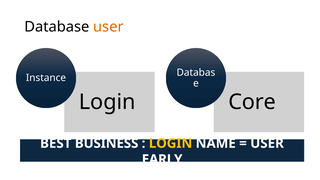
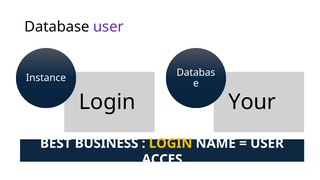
user at (108, 27) colour: orange -> purple
Core: Core -> Your
EARLY: EARLY -> ACCES
